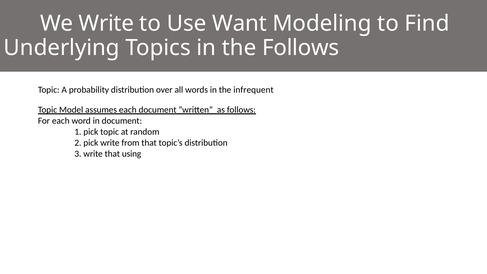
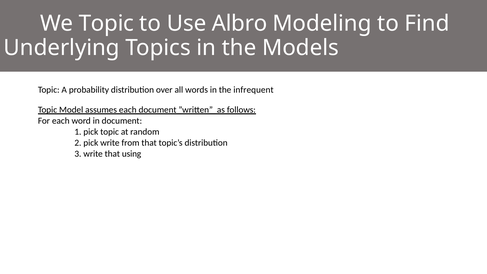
We Write: Write -> Topic
Want: Want -> Albro
the Follows: Follows -> Models
